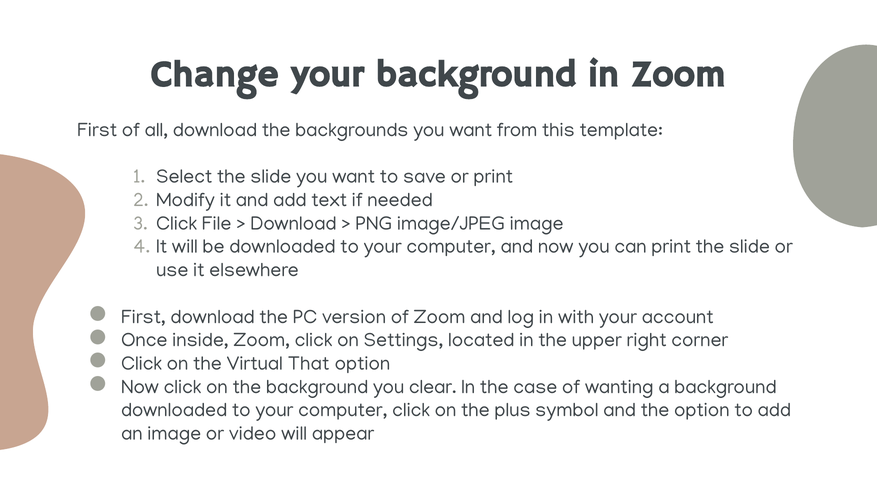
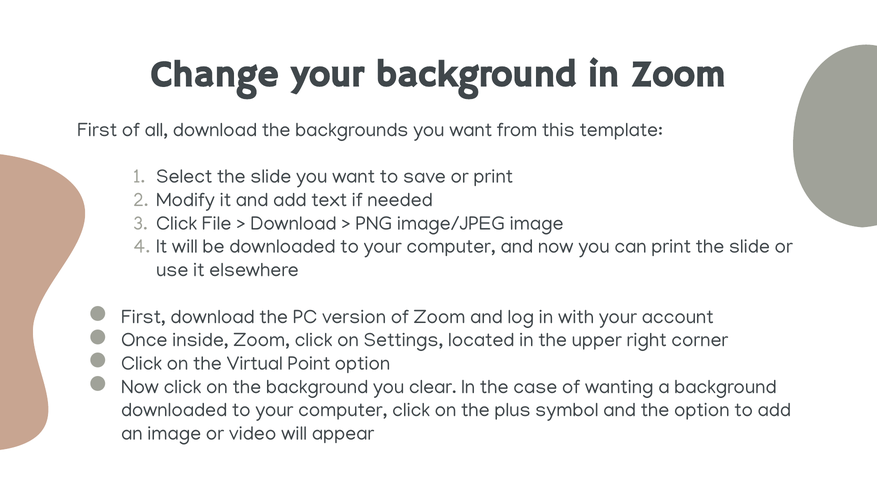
That: That -> Point
